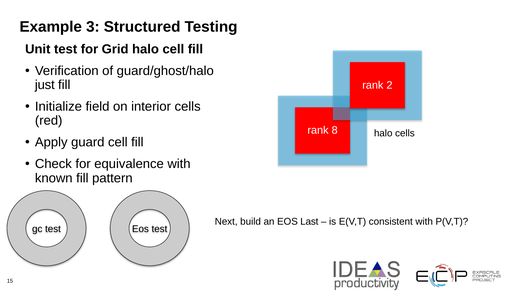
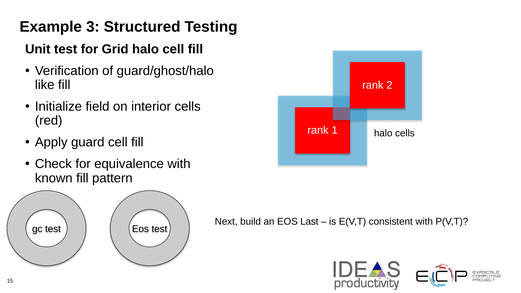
just: just -> like
8: 8 -> 1
